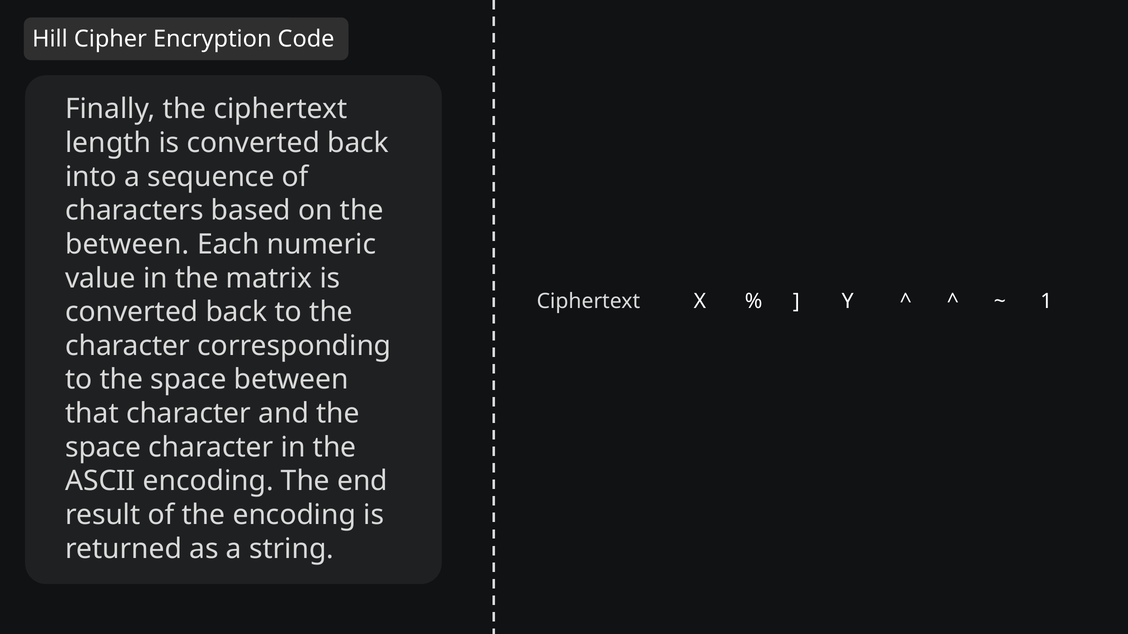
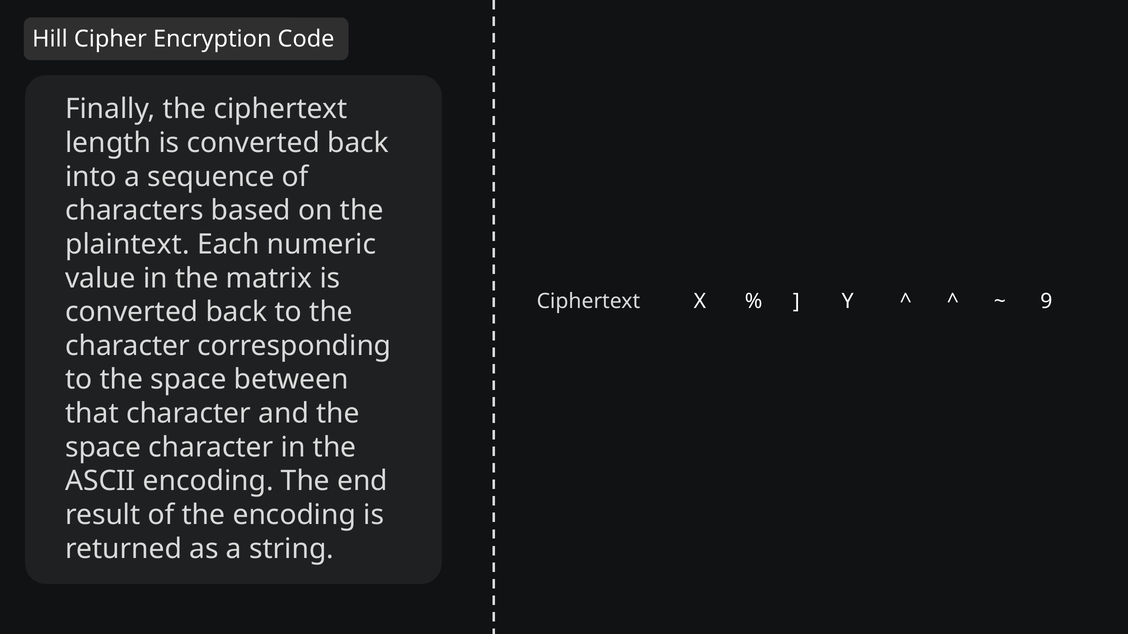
between at (127, 245): between -> plaintext
1: 1 -> 9
